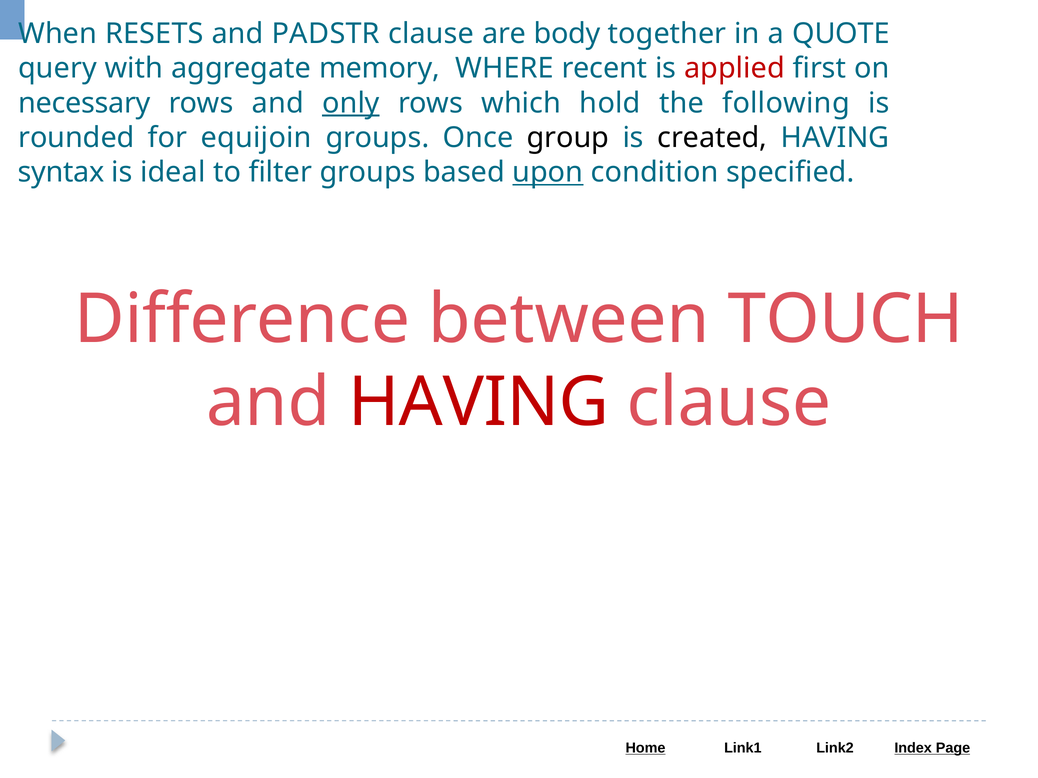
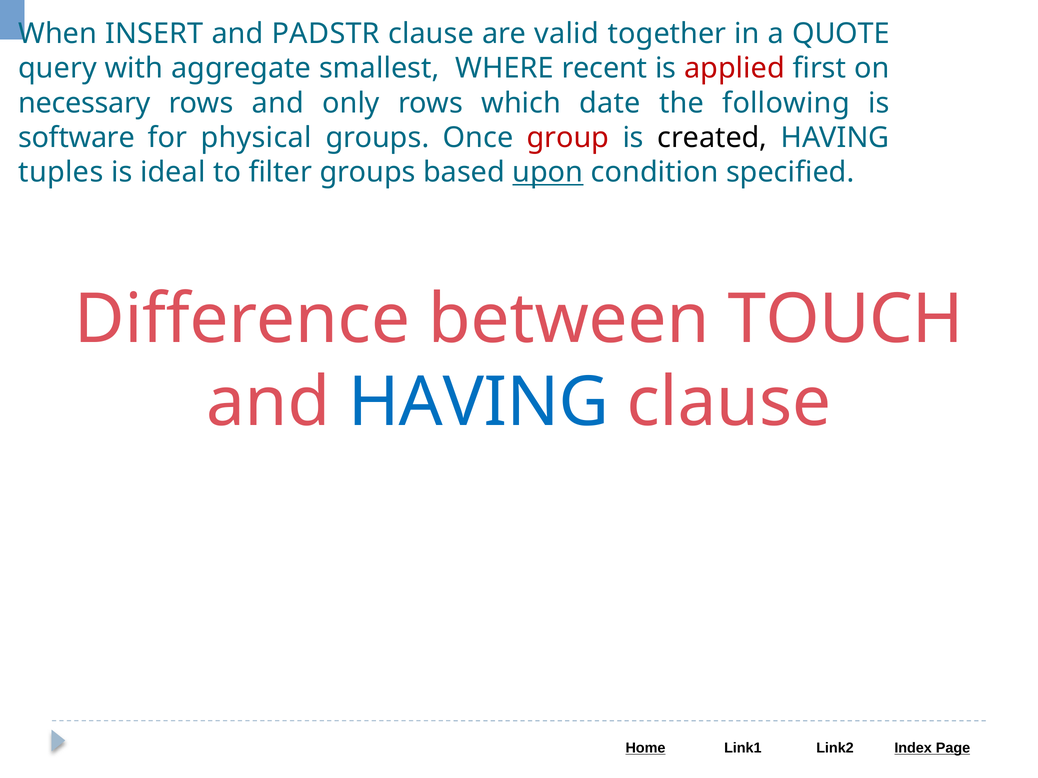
RESETS: RESETS -> INSERT
body: body -> valid
memory: memory -> smallest
only underline: present -> none
hold: hold -> date
rounded: rounded -> software
equijoin: equijoin -> physical
group colour: black -> red
syntax: syntax -> tuples
HAVING at (479, 403) colour: red -> blue
